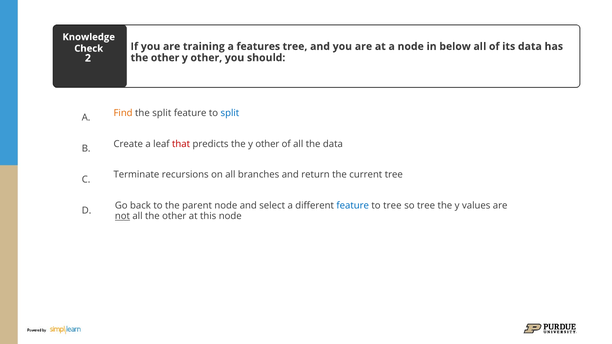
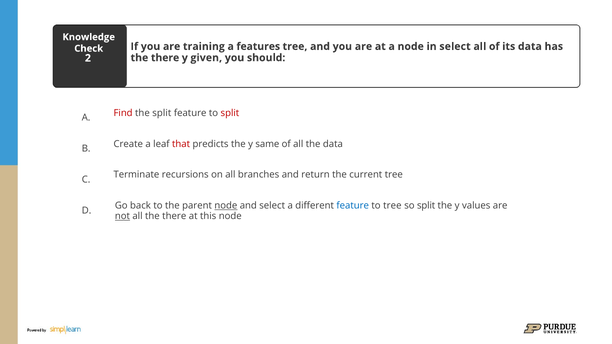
in below: below -> select
other at (165, 58): other -> there
other at (206, 58): other -> given
Find colour: orange -> red
split at (230, 113) colour: blue -> red
the y other: other -> same
node at (226, 206) underline: none -> present
so tree: tree -> split
all the other: other -> there
